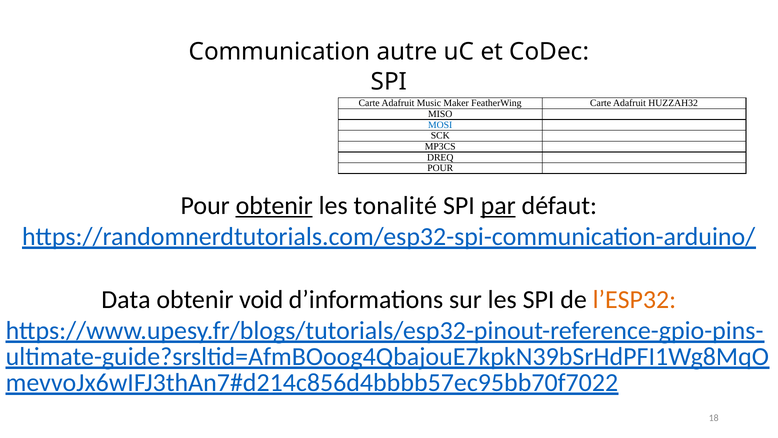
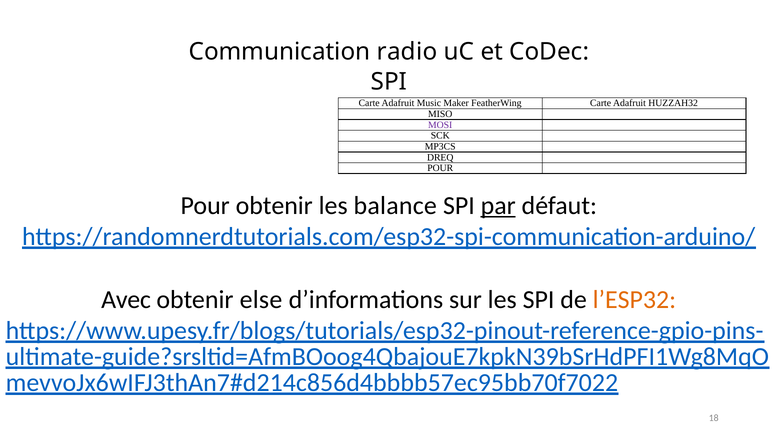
autre: autre -> radio
MOSI colour: blue -> purple
obtenir at (274, 205) underline: present -> none
tonalité: tonalité -> balance
Data: Data -> Avec
void: void -> else
